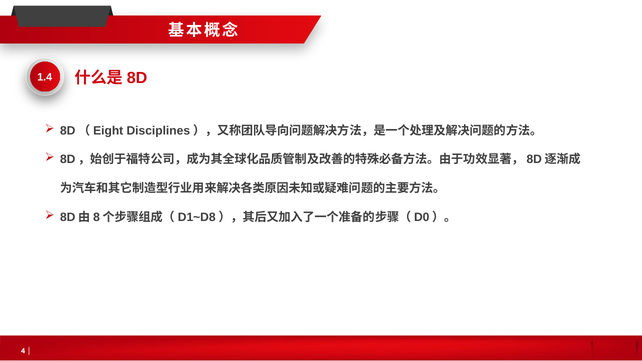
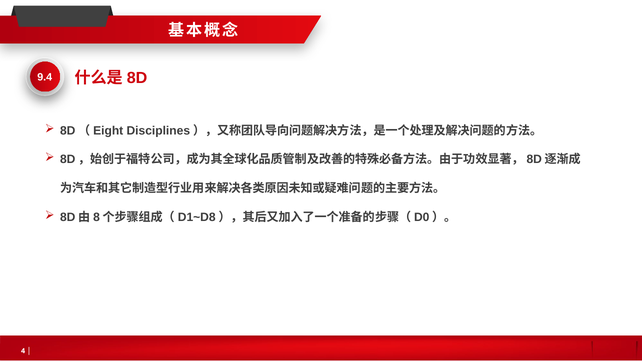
1.4: 1.4 -> 9.4
